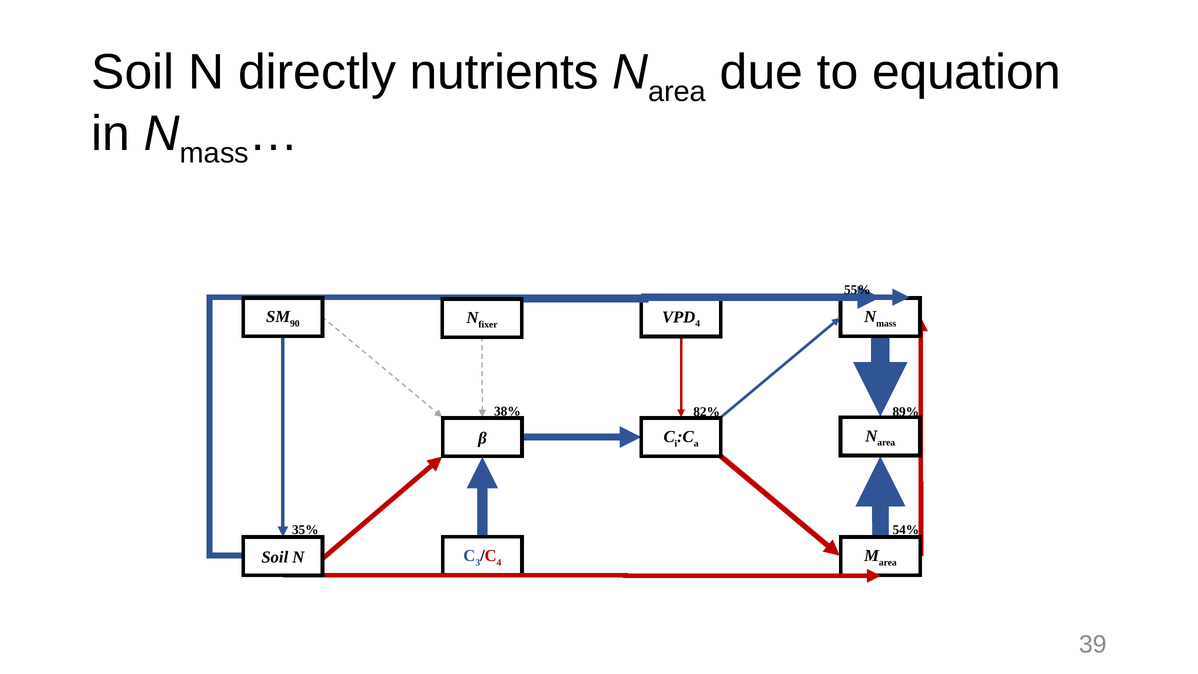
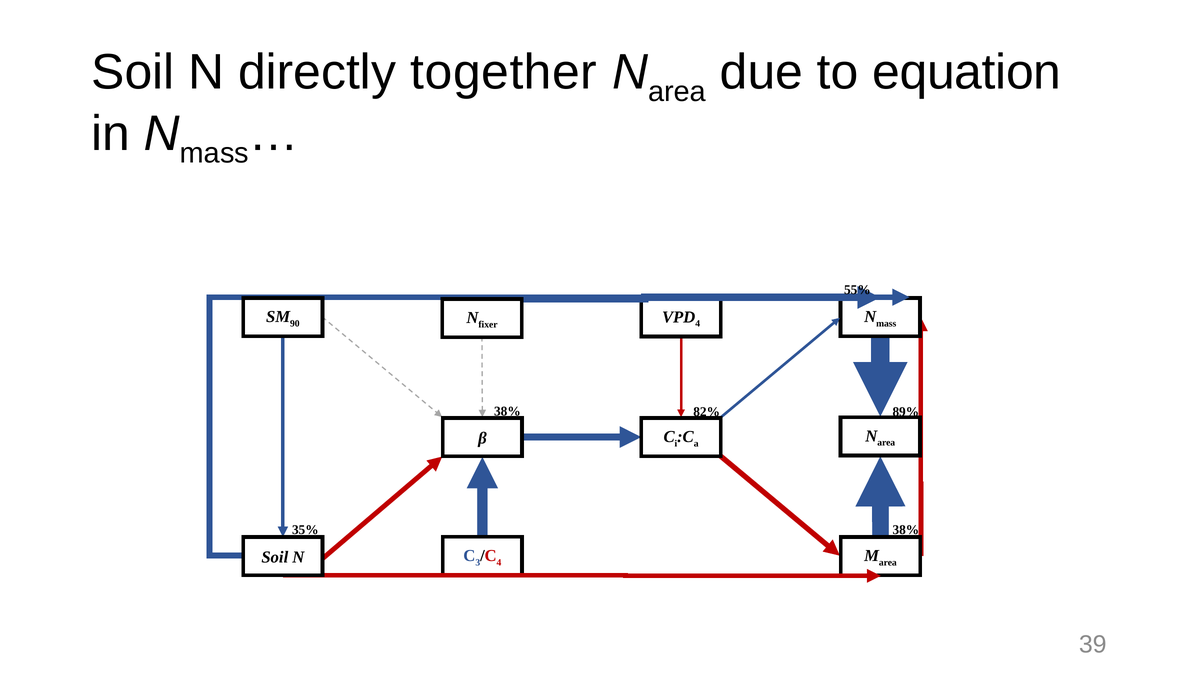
nutrients: nutrients -> together
54% at (906, 530): 54% -> 38%
